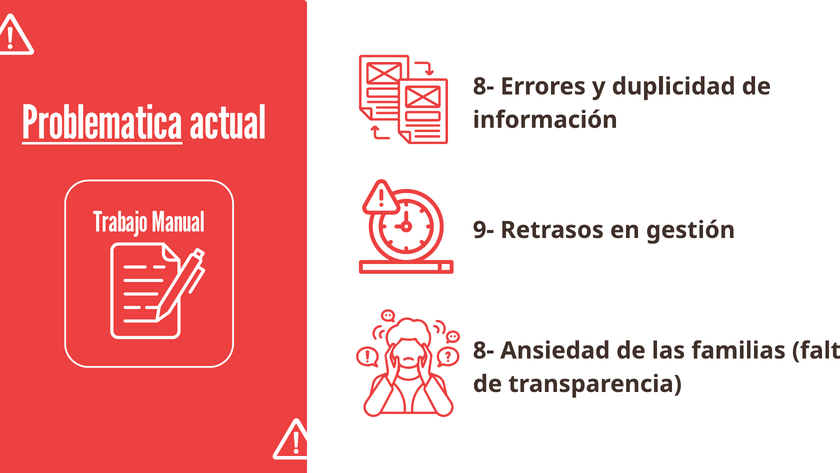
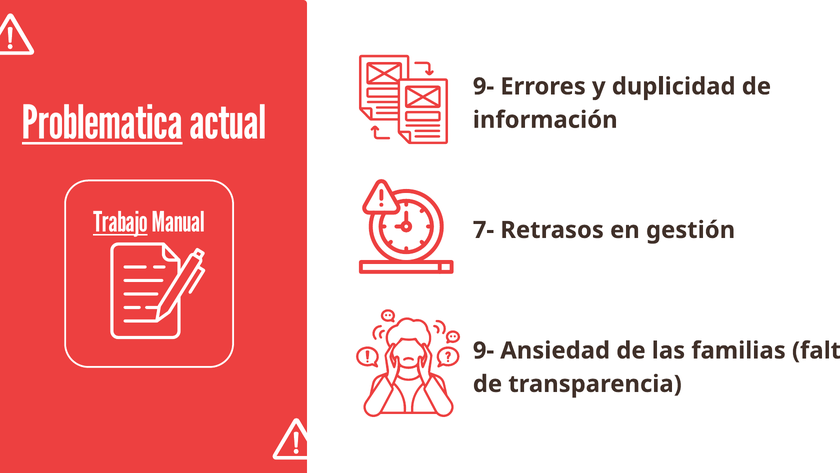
8- at (483, 86): 8- -> 9-
Trabajo underline: none -> present
9-: 9- -> 7-
8- at (483, 350): 8- -> 9-
